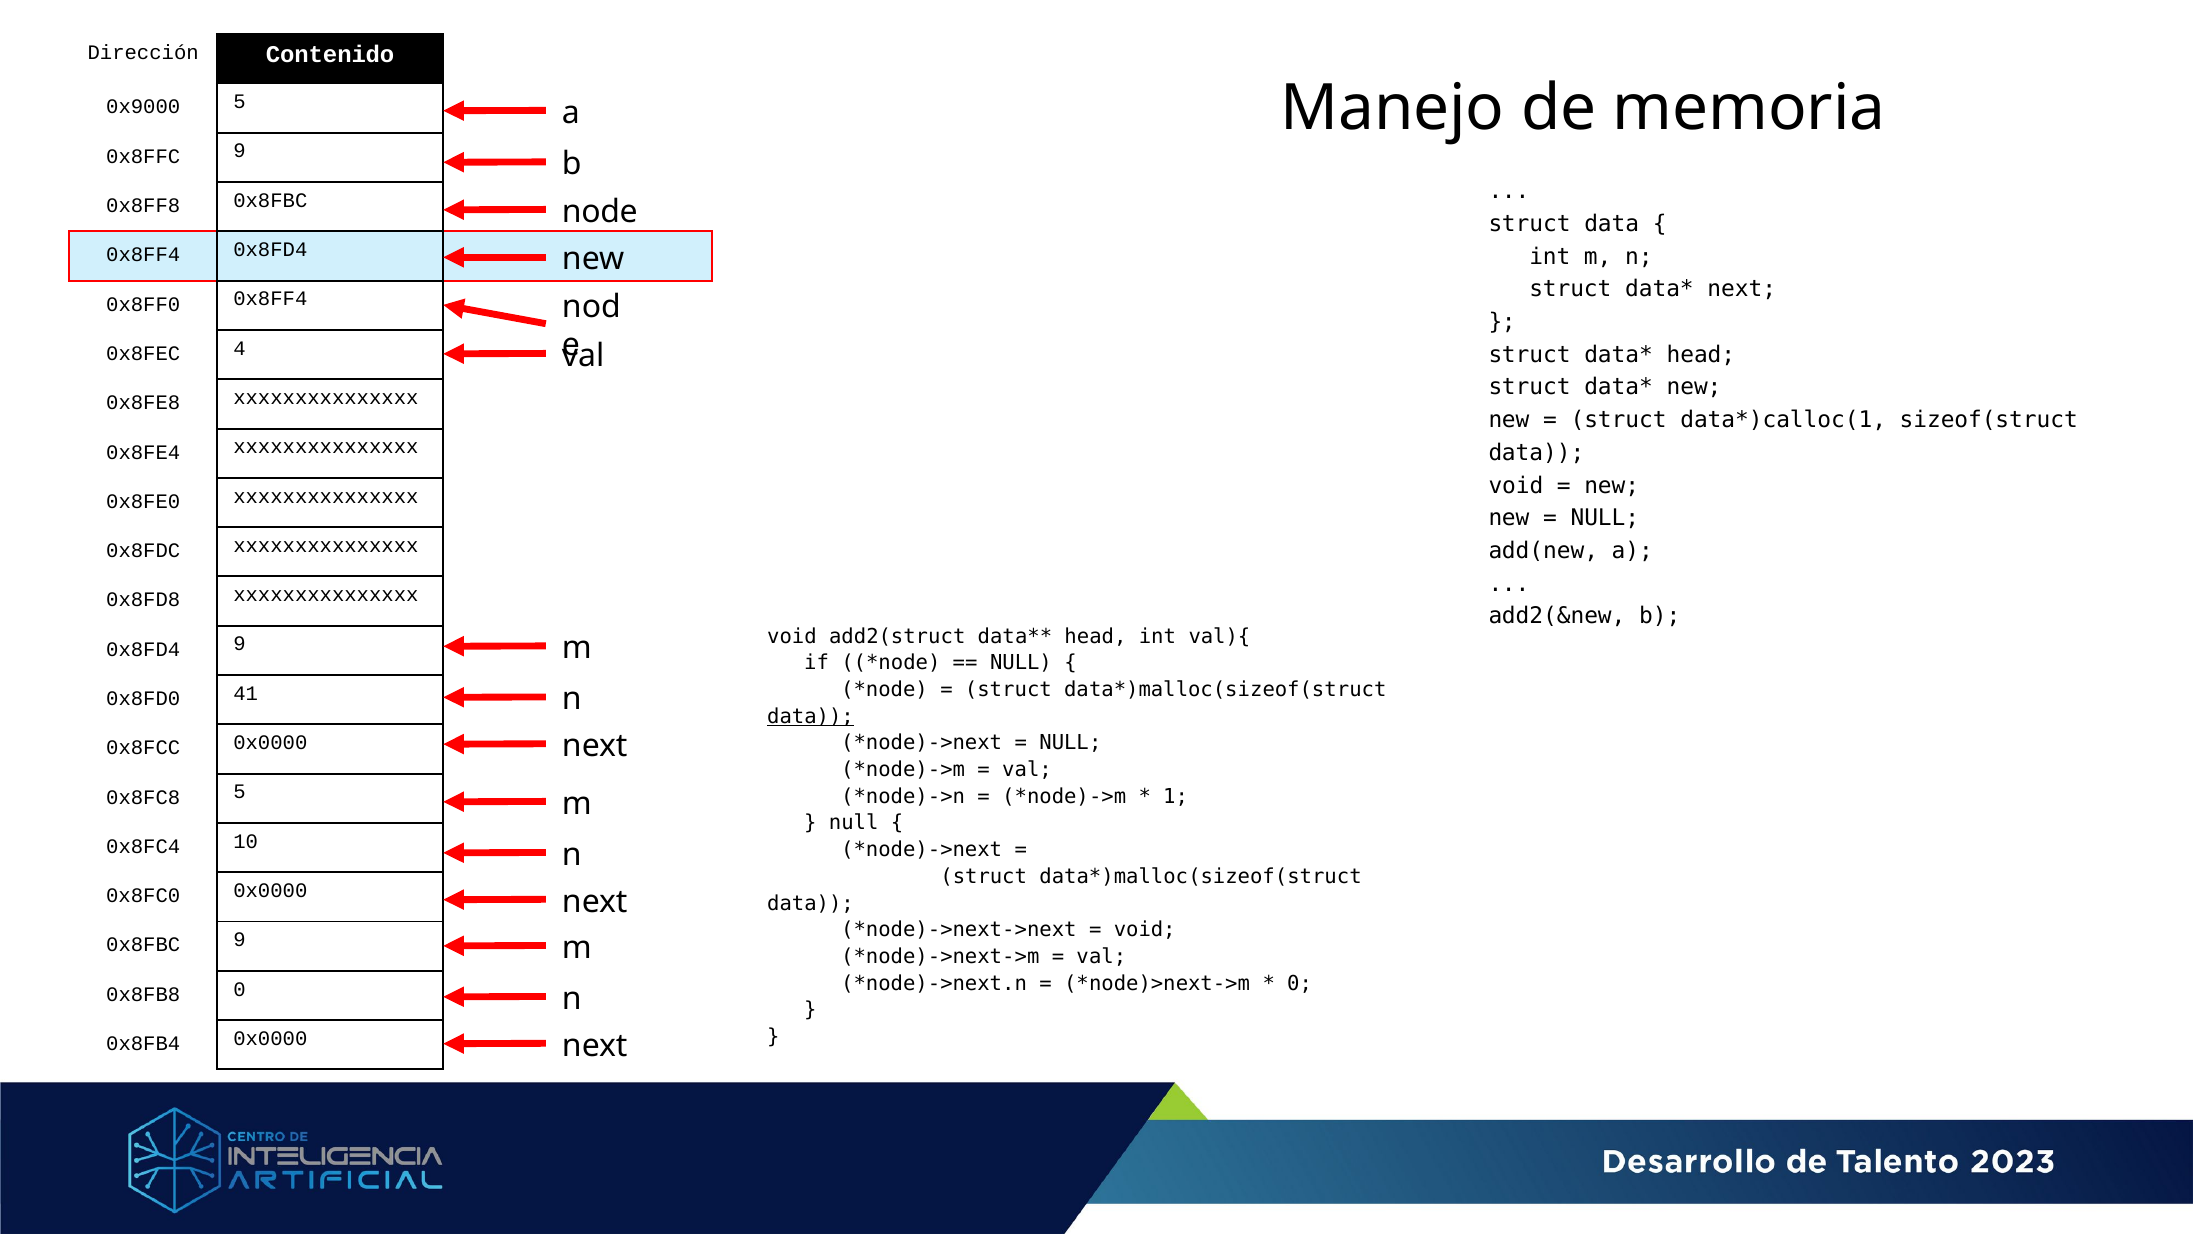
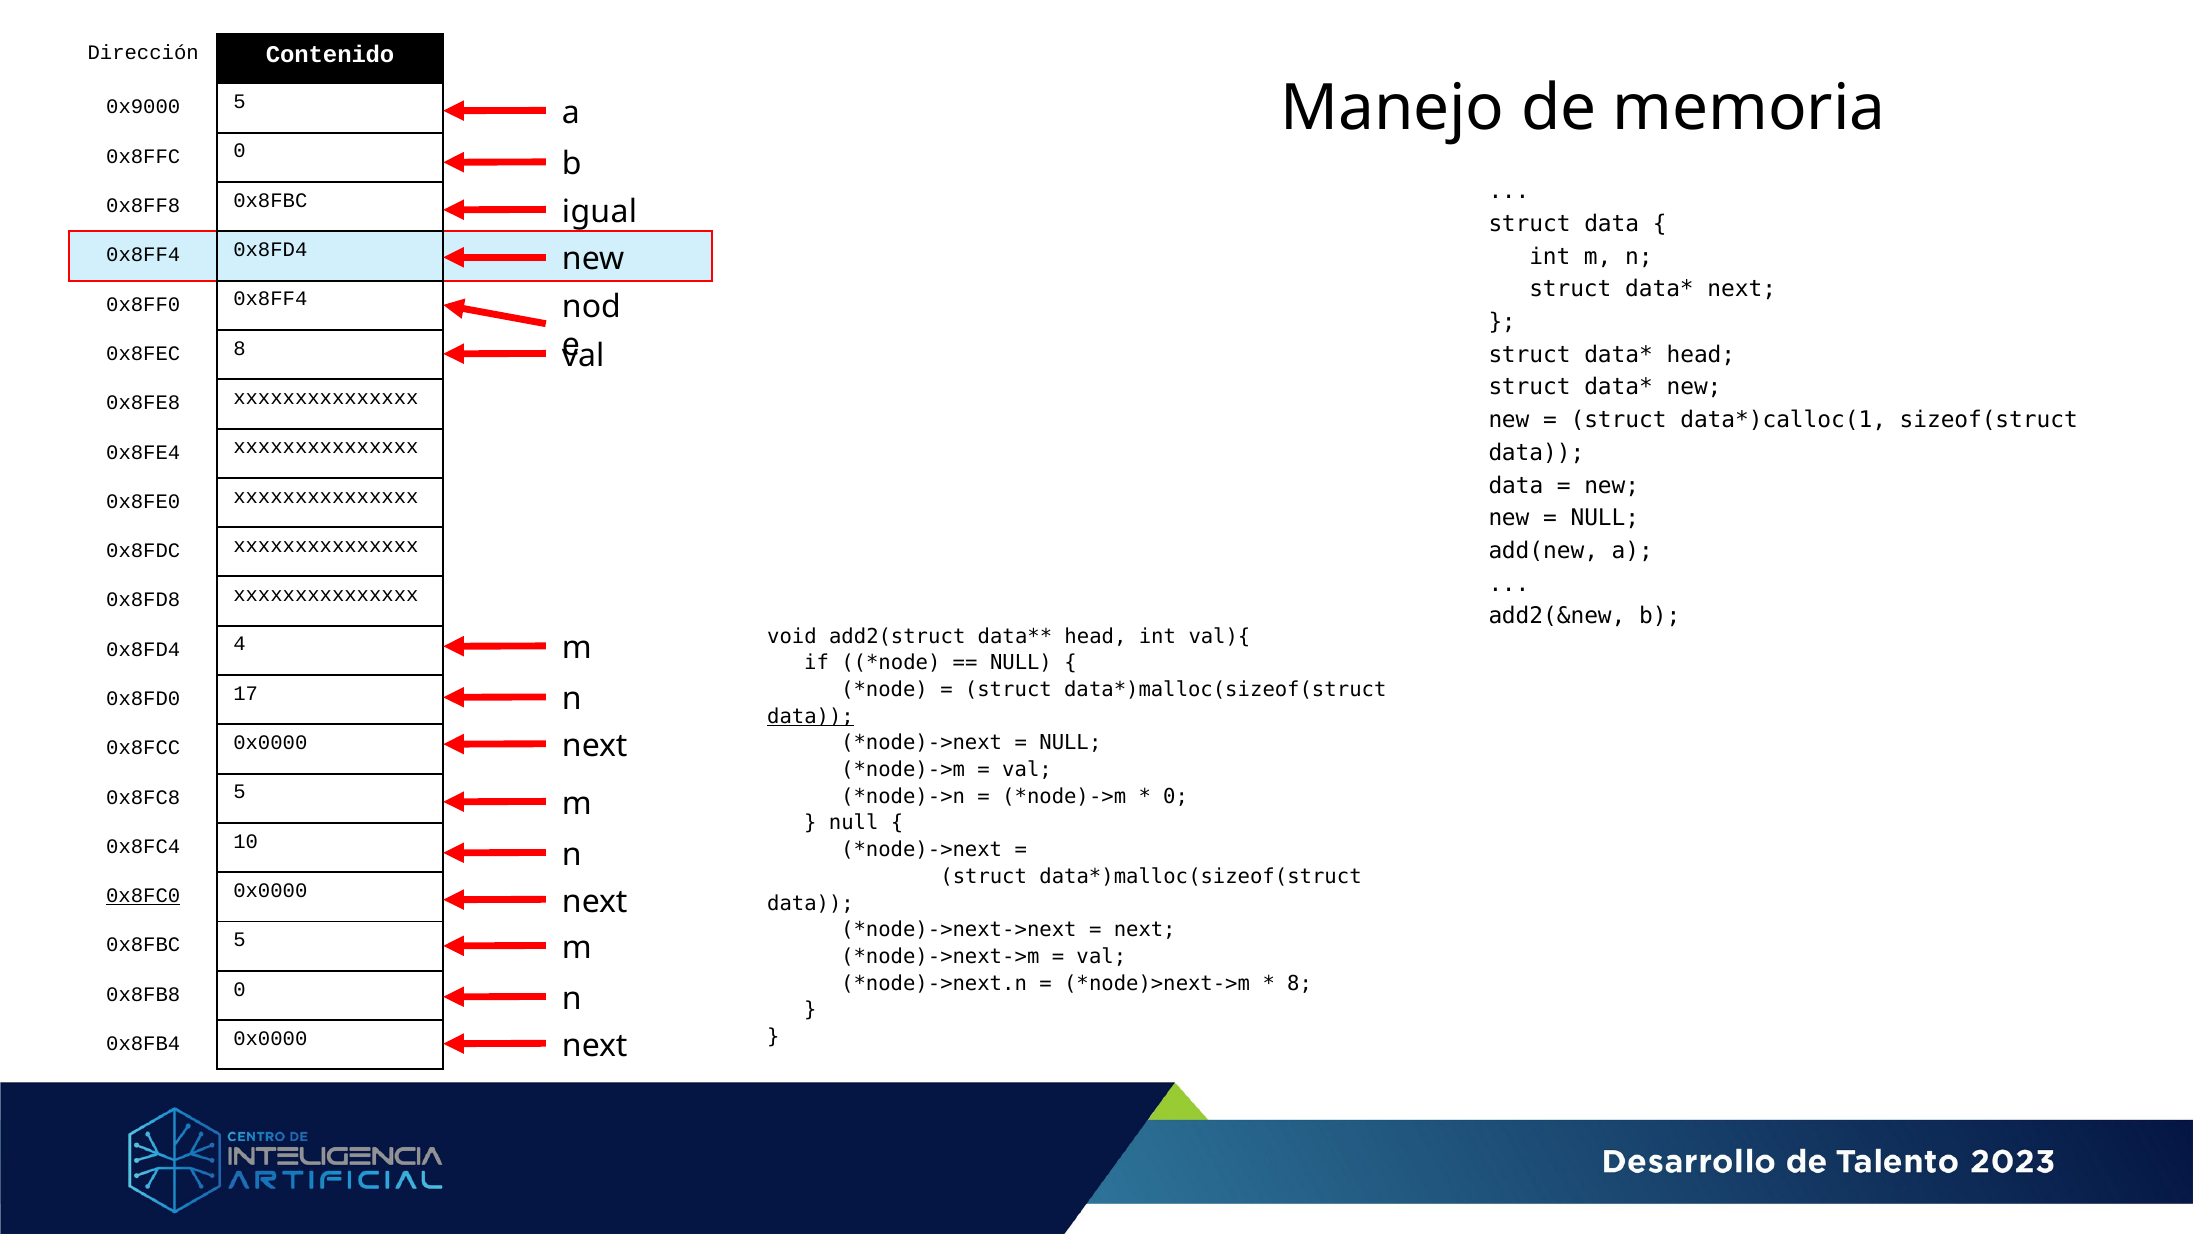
0x8FFC 9: 9 -> 0
node: node -> igual
0x8FEC 4: 4 -> 8
void at (1516, 485): void -> data
0x8FD4 9: 9 -> 4
41: 41 -> 17
1 at (1176, 796): 1 -> 0
0x8FC0 underline: none -> present
void at (1145, 930): void -> next
0x8FBC 9: 9 -> 5
0 at (1300, 983): 0 -> 8
